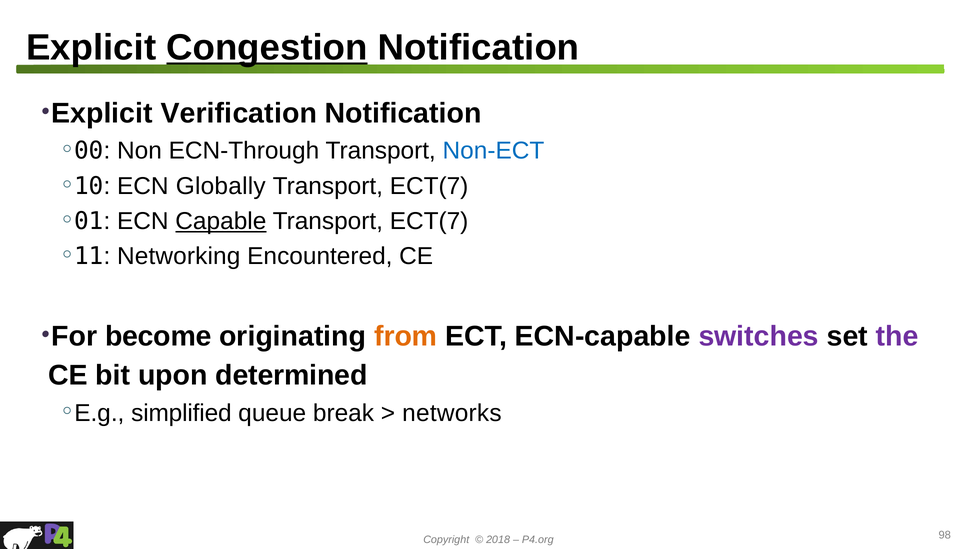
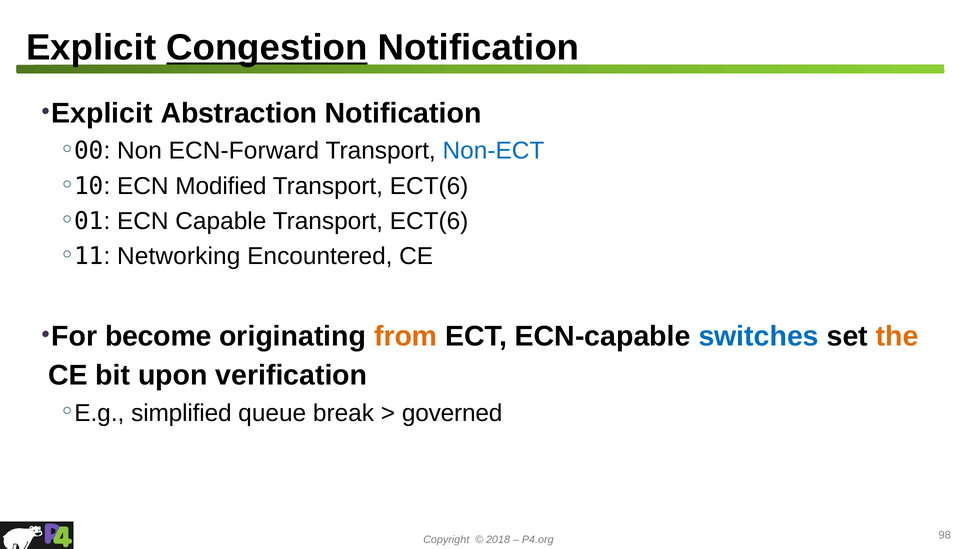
Verification: Verification -> Abstraction
ECN-Through: ECN-Through -> ECN-Forward
Globally: Globally -> Modified
ECT(7 at (429, 186): ECT(7 -> ECT(6
Capable underline: present -> none
ECT(7 at (429, 221): ECT(7 -> ECT(6
switches colour: purple -> blue
the colour: purple -> orange
determined: determined -> verification
networks: networks -> governed
